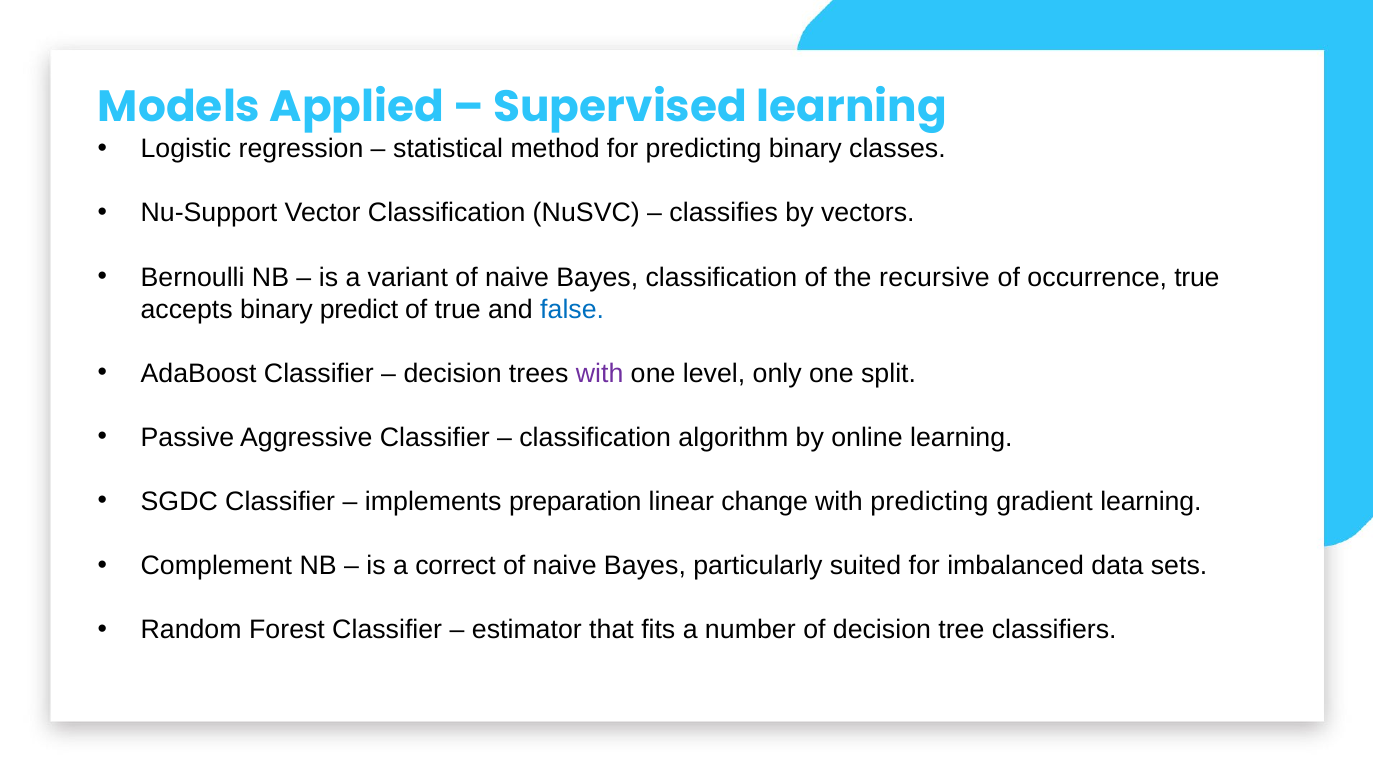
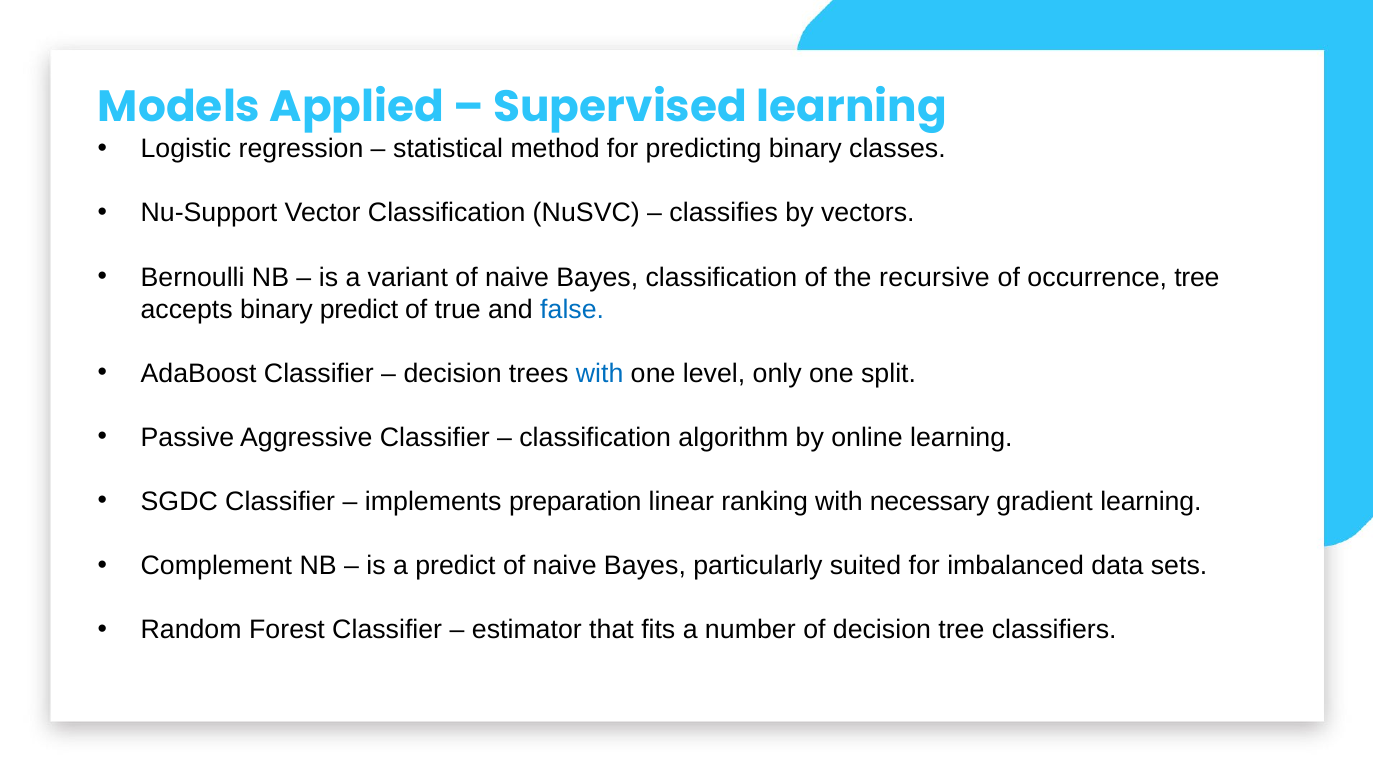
occurrence true: true -> tree
with at (600, 374) colour: purple -> blue
change: change -> ranking
with predicting: predicting -> necessary
a correct: correct -> predict
